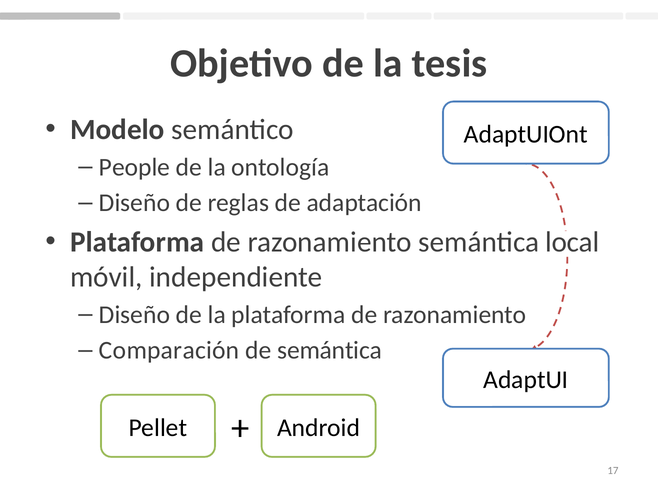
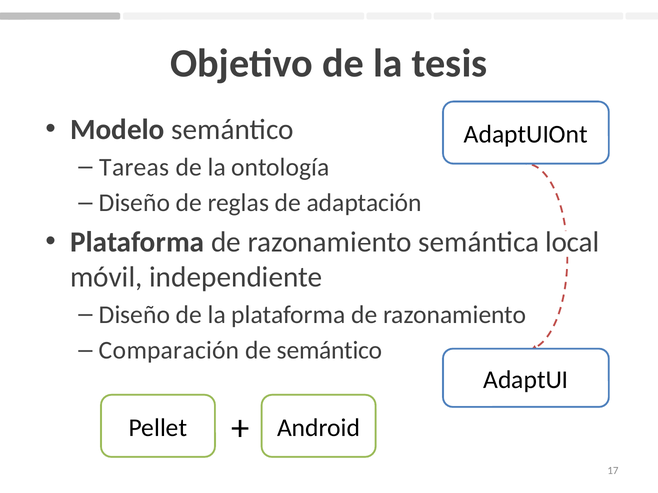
People: People -> Tareas
de semántica: semántica -> semántico
